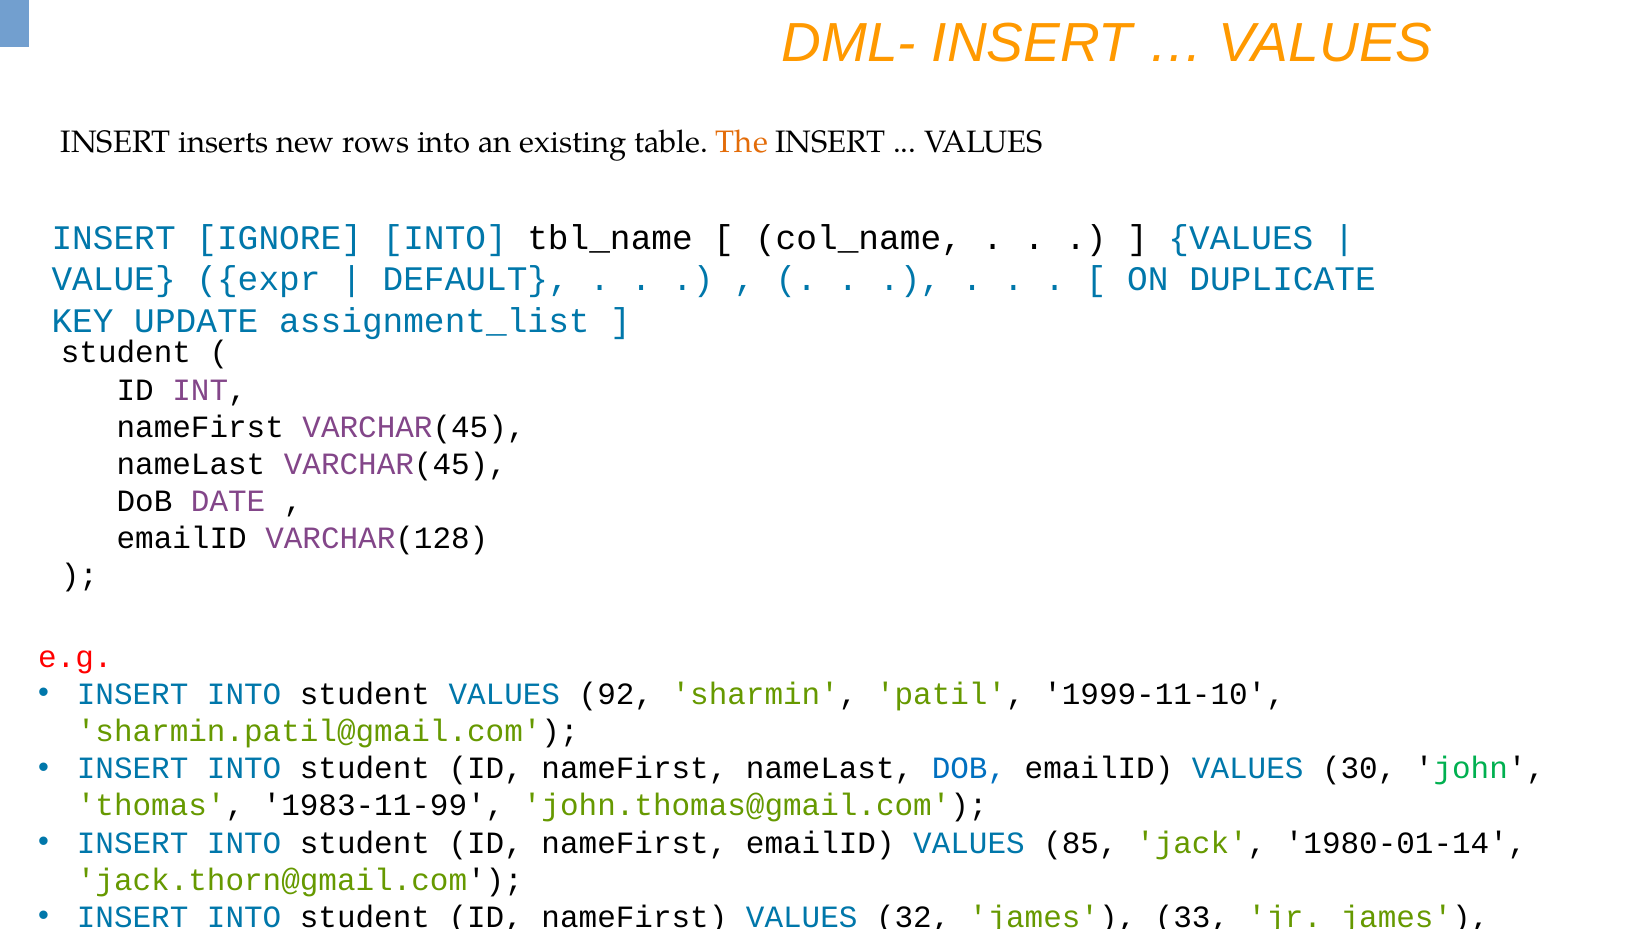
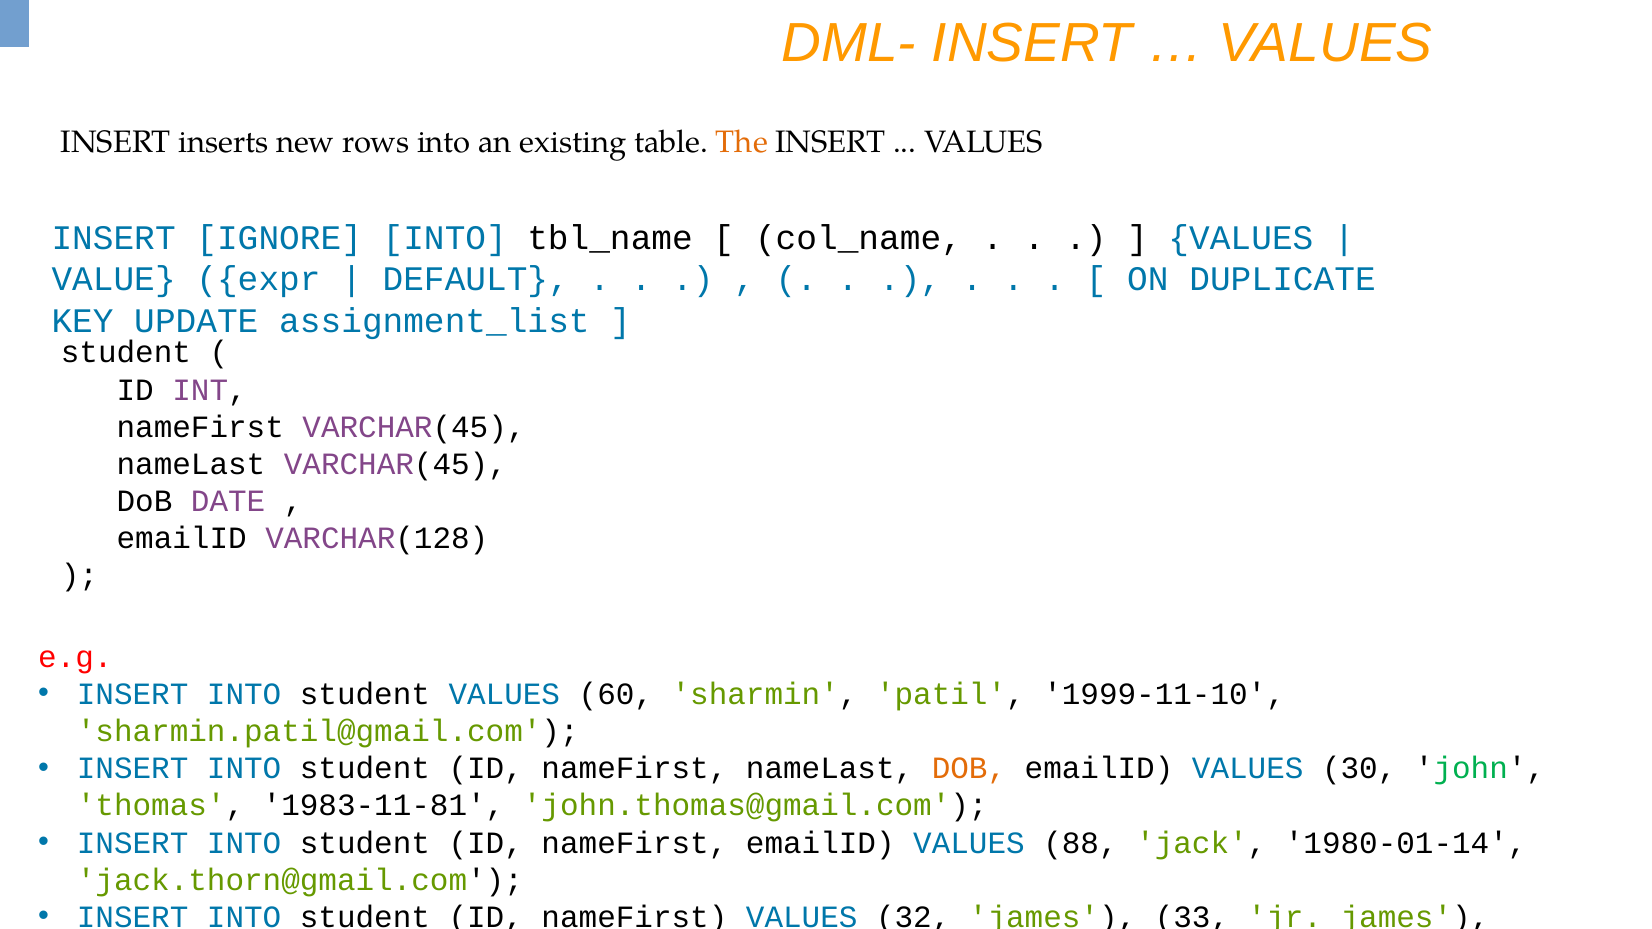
92: 92 -> 60
DOB at (969, 769) colour: blue -> orange
1983-11-99: 1983-11-99 -> 1983-11-81
85: 85 -> 88
